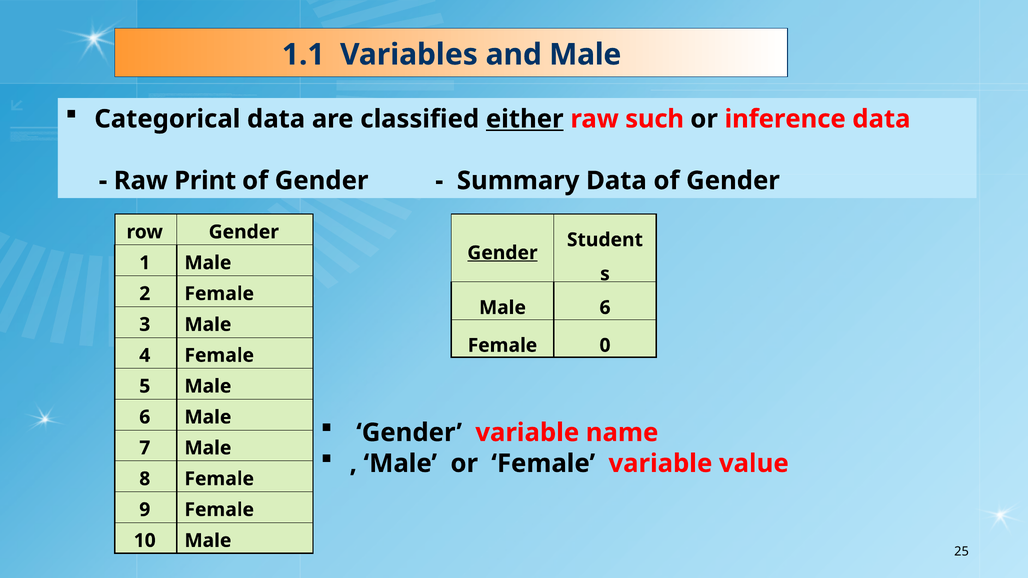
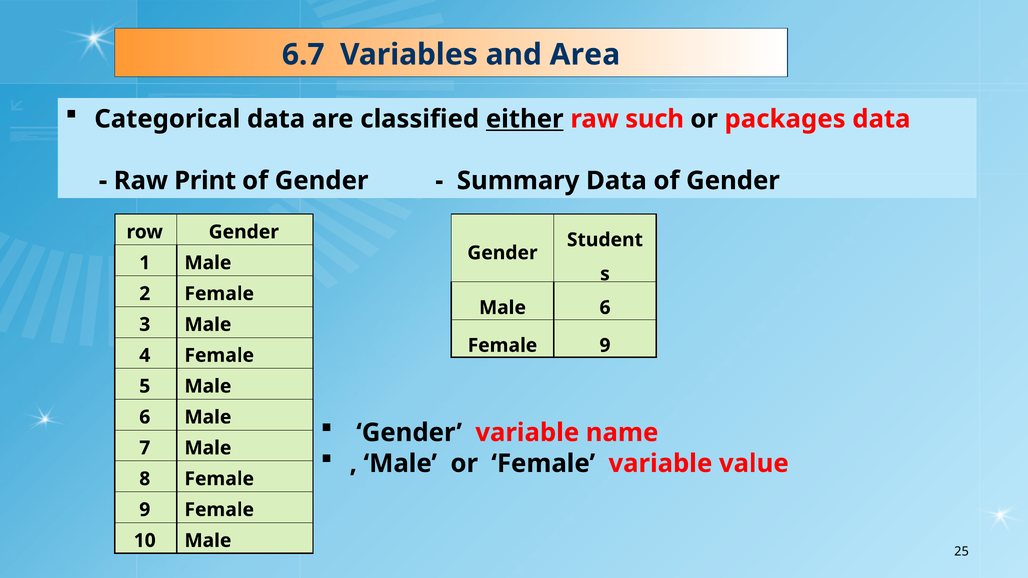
1.1: 1.1 -> 6.7
and Male: Male -> Area
inference: inference -> packages
Gender at (502, 253) underline: present -> none
0 at (605, 346): 0 -> 9
